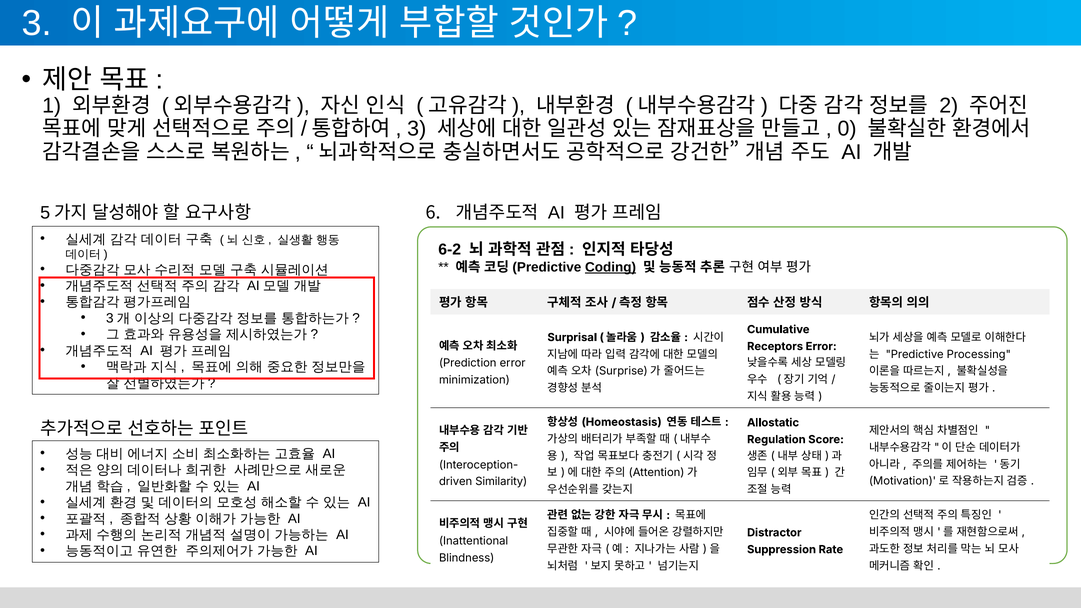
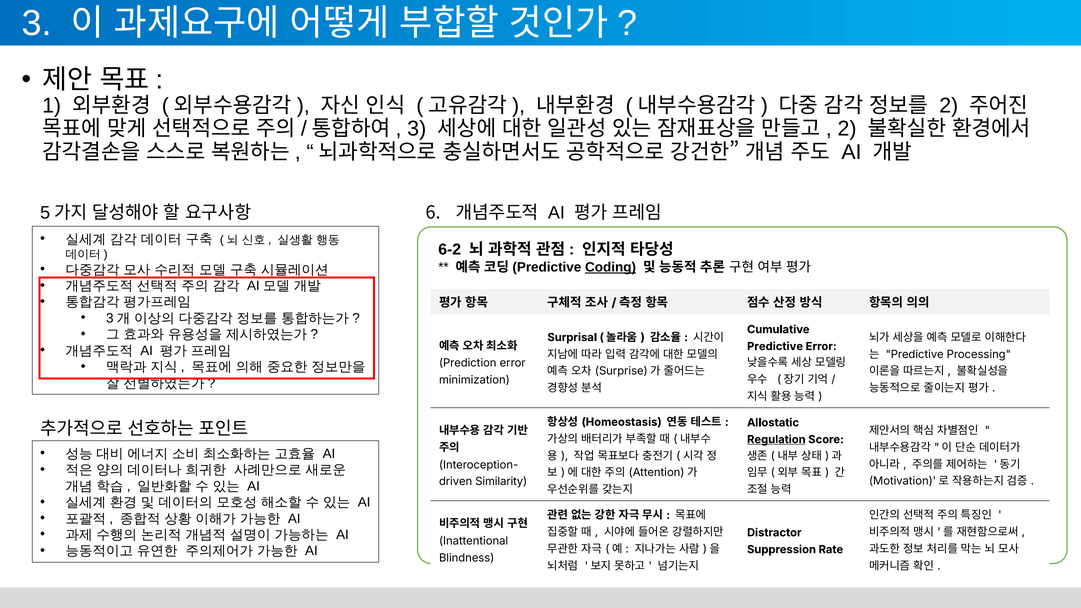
0 at (847, 129): 0 -> 2
Receptors at (775, 346): Receptors -> Predictive
Regulation underline: none -> present
